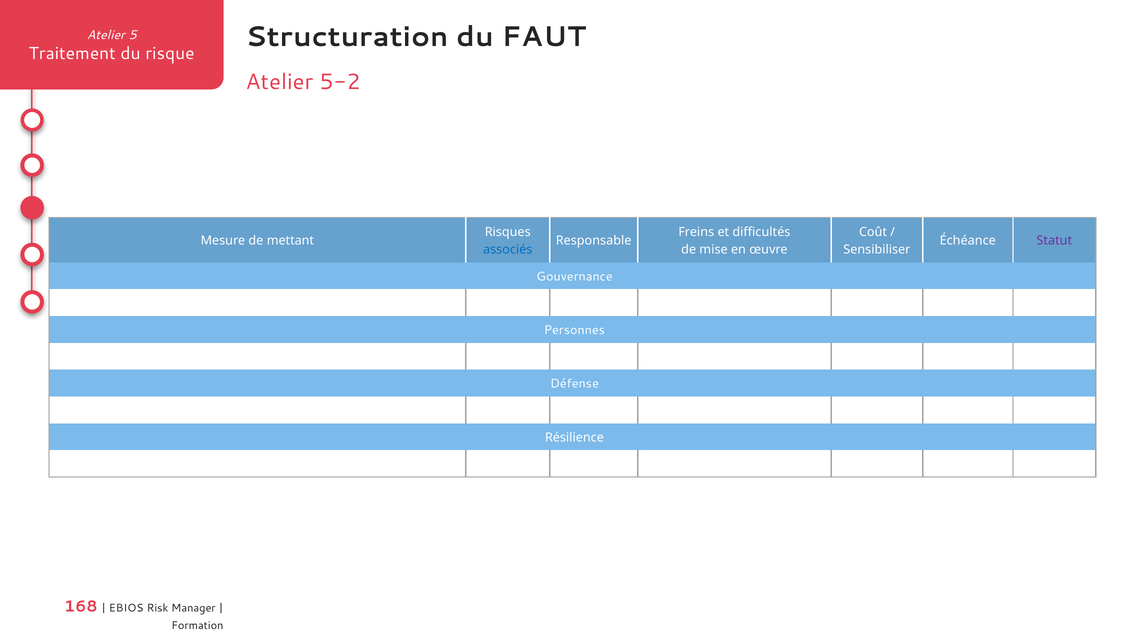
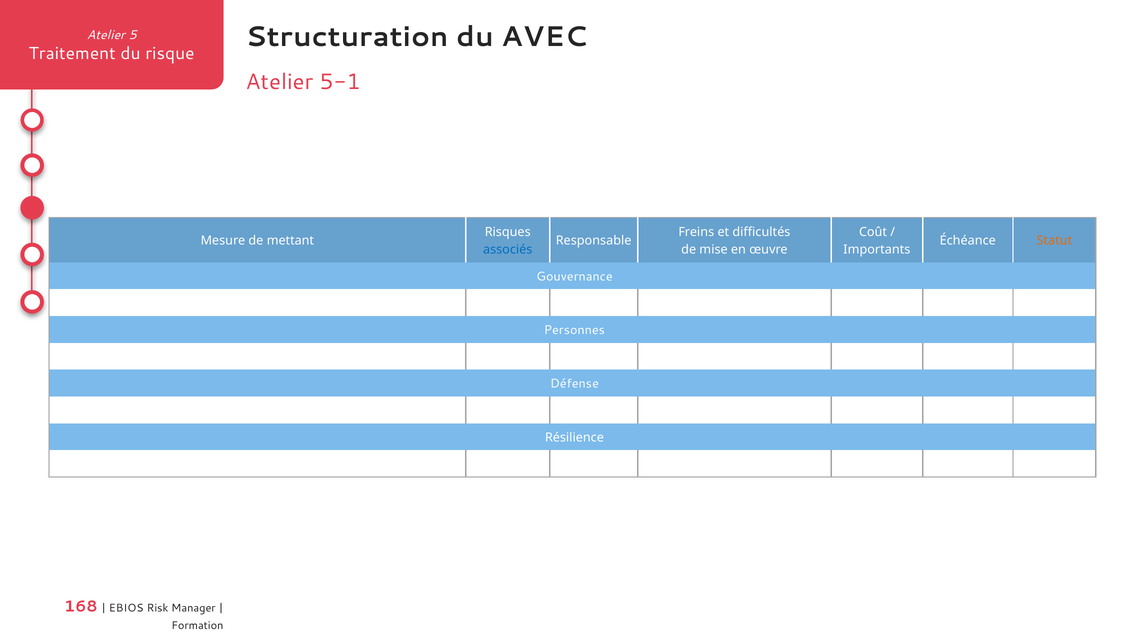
FAUT: FAUT -> AVEC
5-2: 5-2 -> 5-1
Statut colour: purple -> orange
Sensibiliser: Sensibiliser -> Importants
